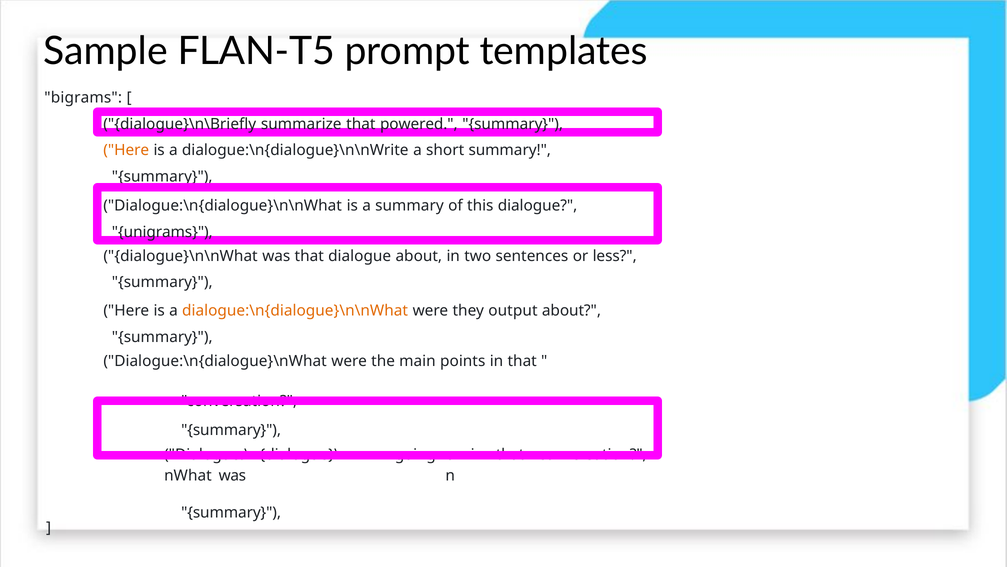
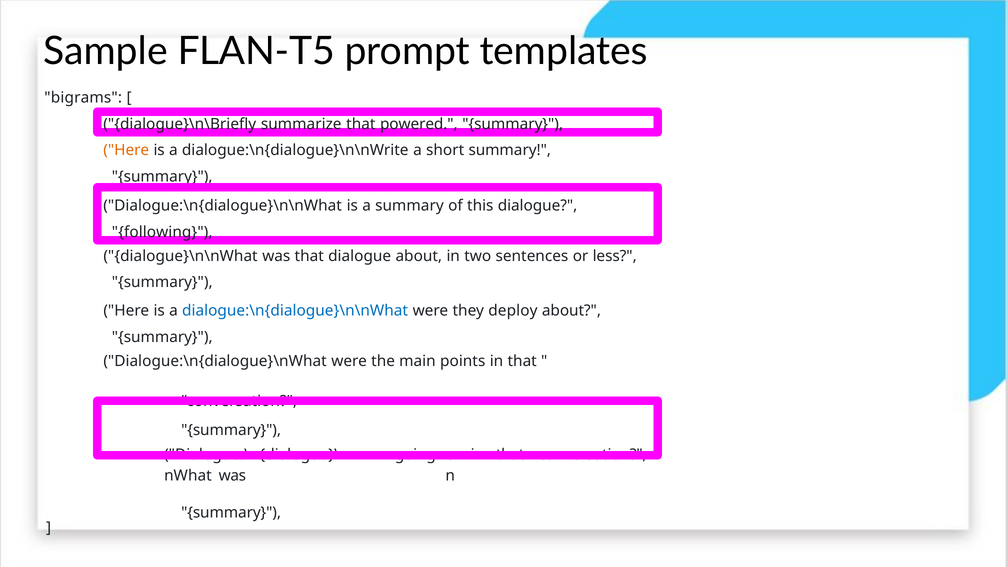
unigrams: unigrams -> following
dialogue:\n{dialogue}\n\nWhat at (295, 311) colour: orange -> blue
output: output -> deploy
